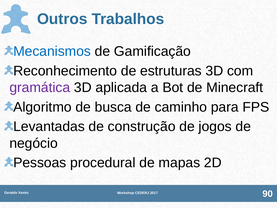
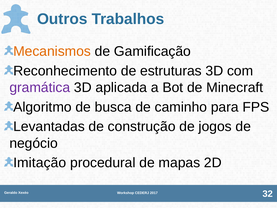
Mecanismos colour: blue -> orange
Pessoas: Pessoas -> Imitação
90: 90 -> 32
